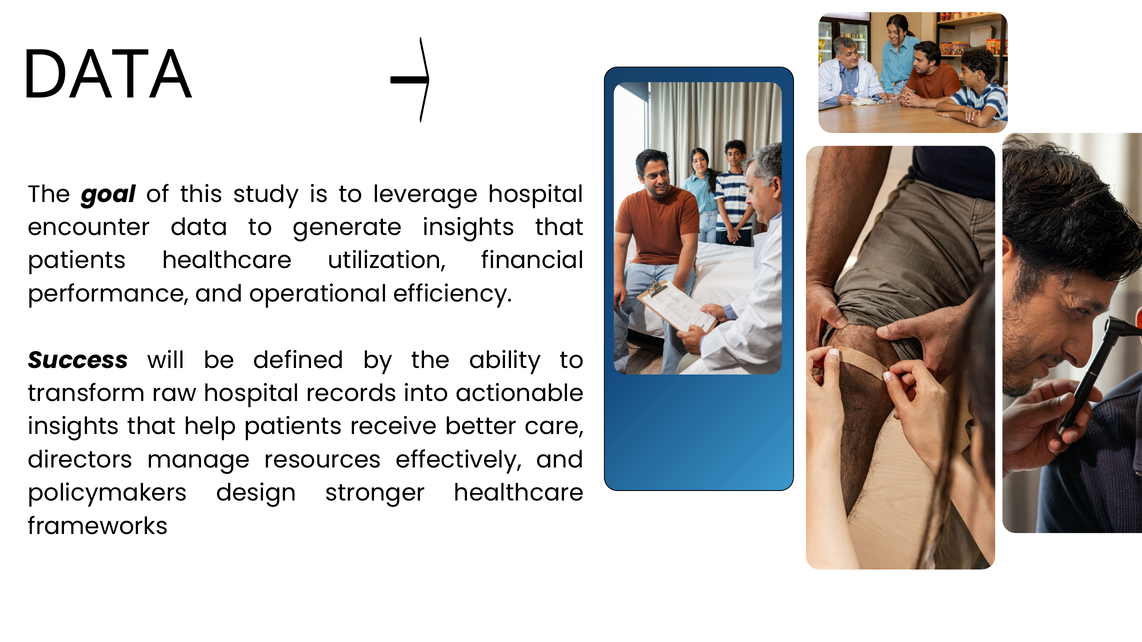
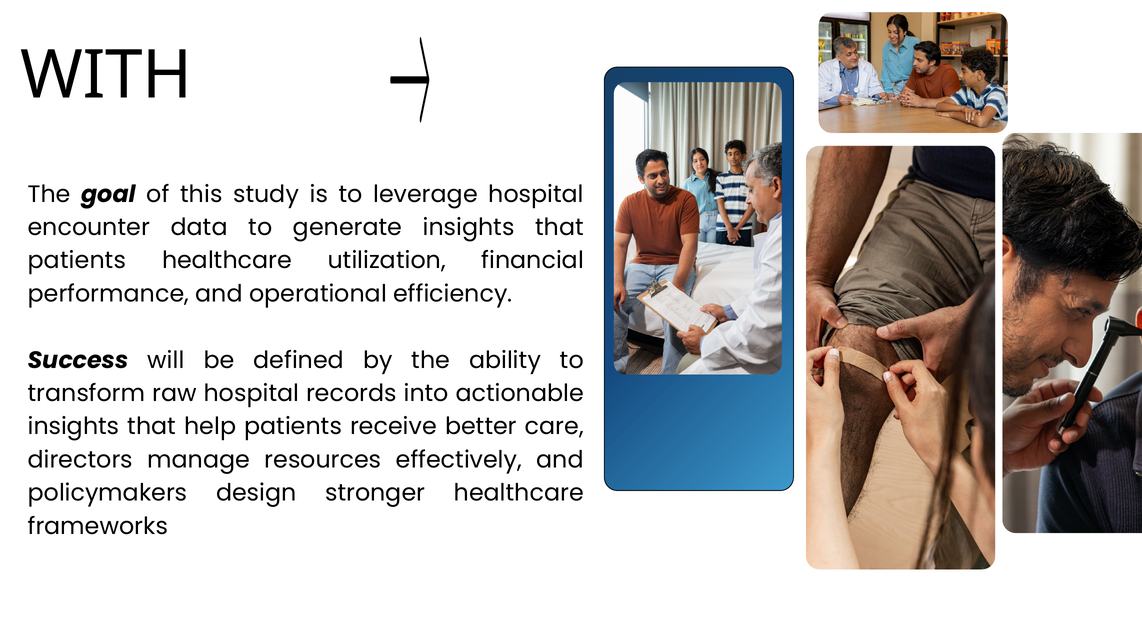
DATA at (106, 76): DATA -> WITH
